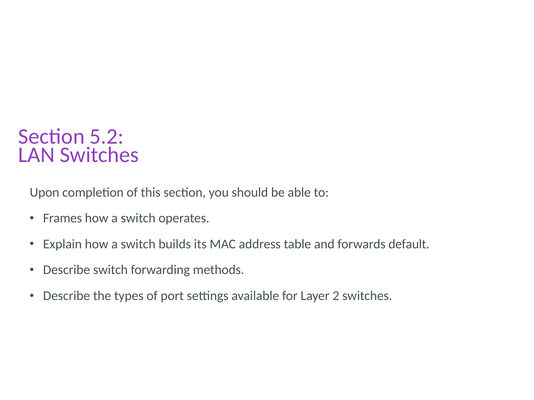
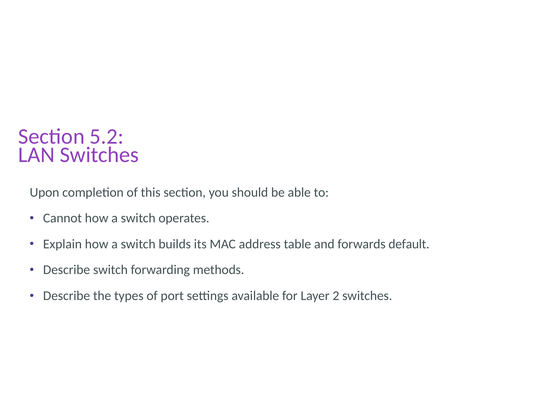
Frames: Frames -> Cannot
